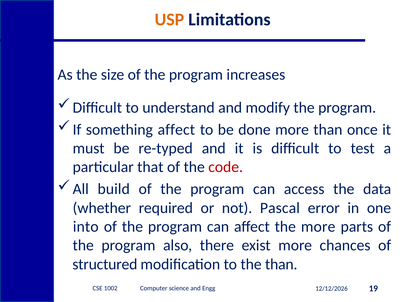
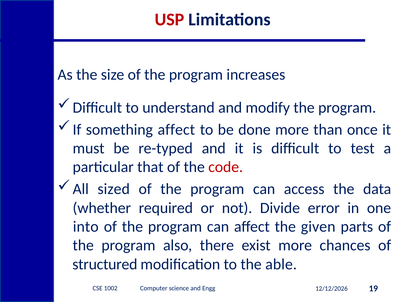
USP colour: orange -> red
build: build -> sized
Pascal: Pascal -> Divide
the more: more -> given
the than: than -> able
